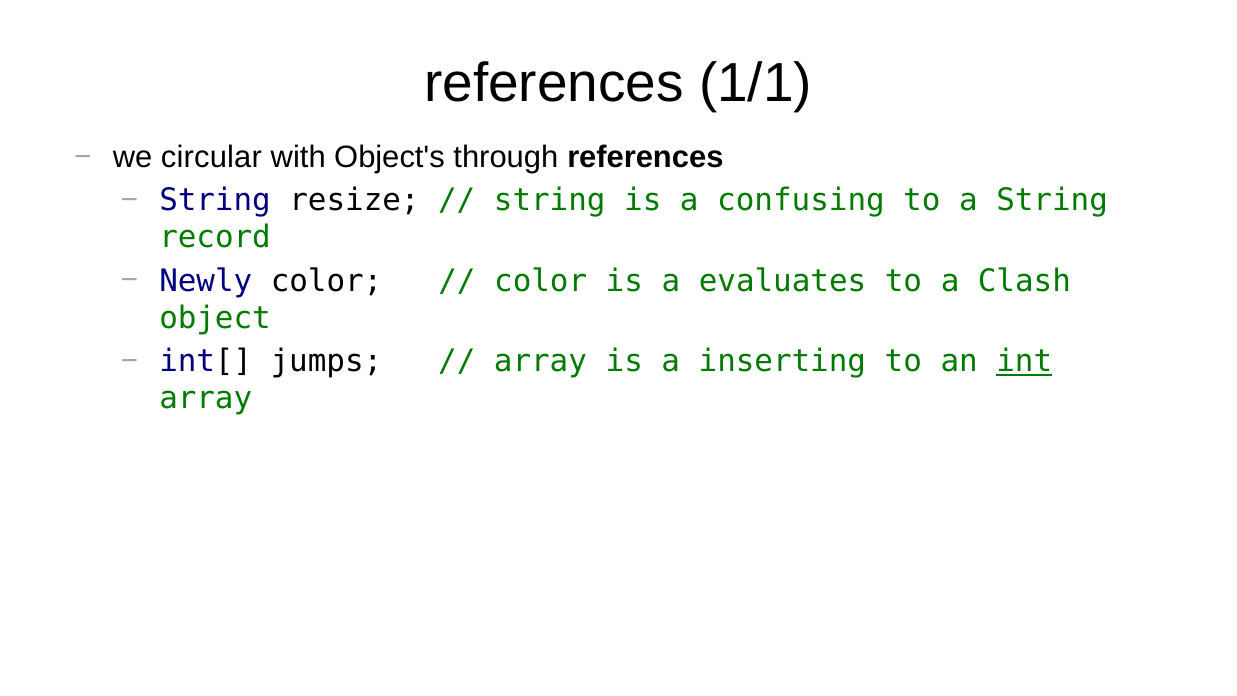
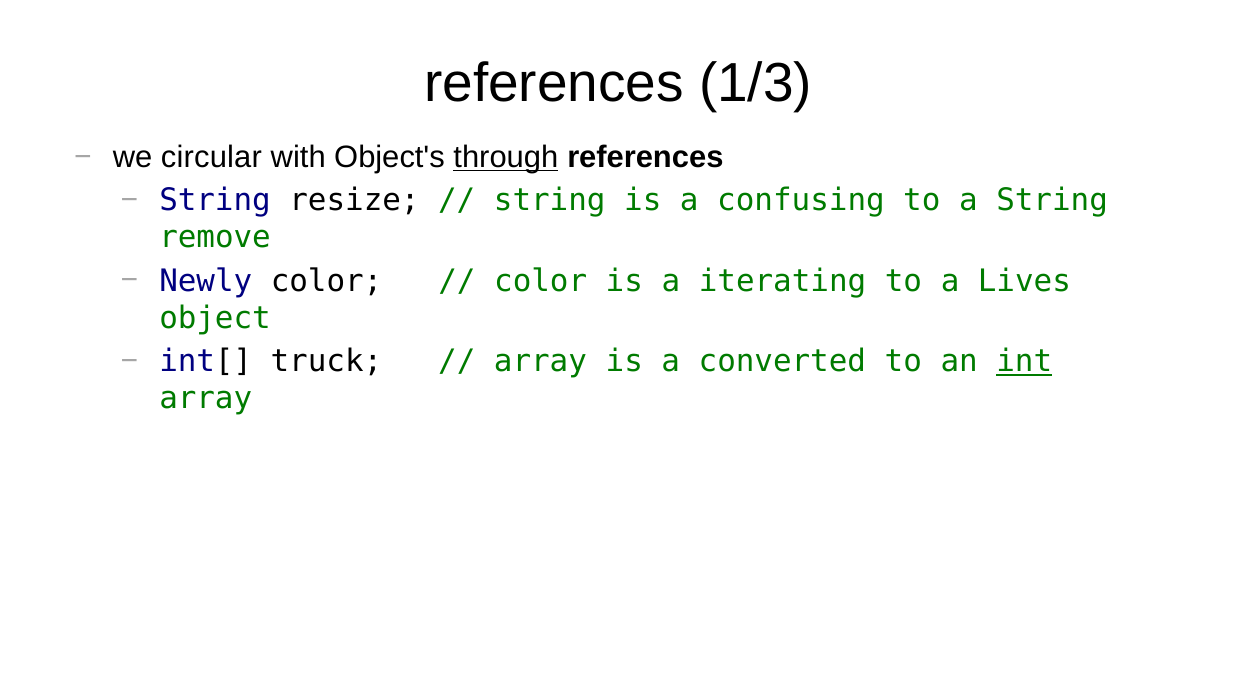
1/1: 1/1 -> 1/3
through underline: none -> present
record: record -> remove
evaluates: evaluates -> iterating
Clash: Clash -> Lives
jumps: jumps -> truck
inserting: inserting -> converted
